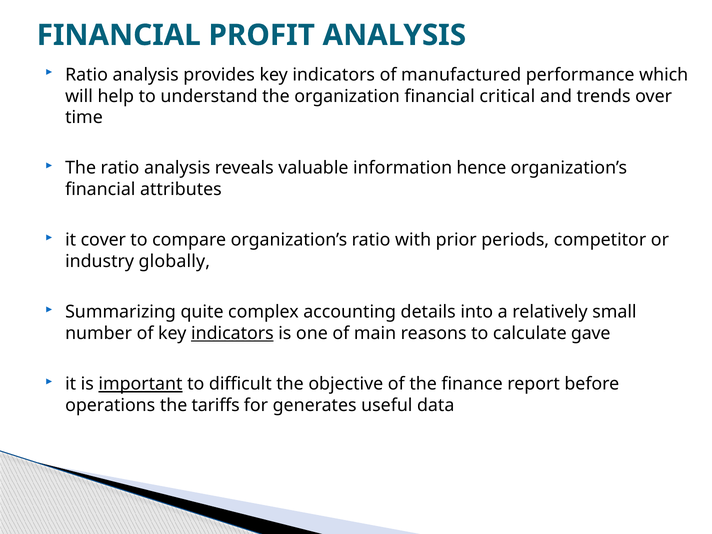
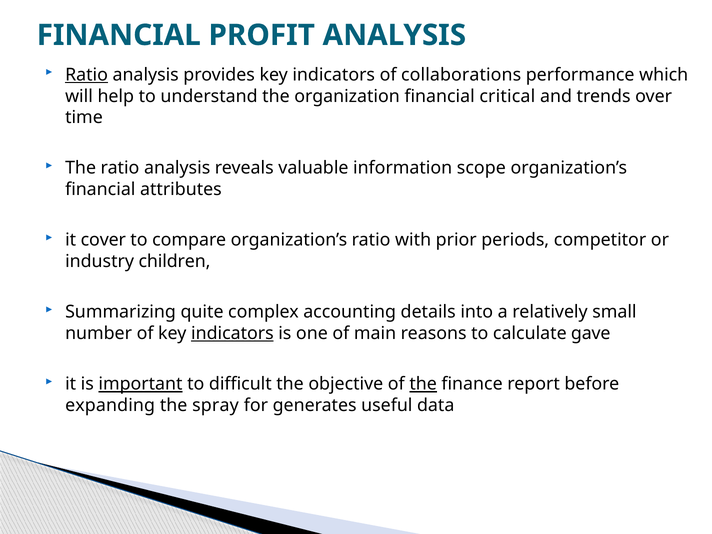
Ratio at (87, 75) underline: none -> present
manufactured: manufactured -> collaborations
hence: hence -> scope
globally: globally -> children
the at (423, 384) underline: none -> present
operations: operations -> expanding
tariffs: tariffs -> spray
